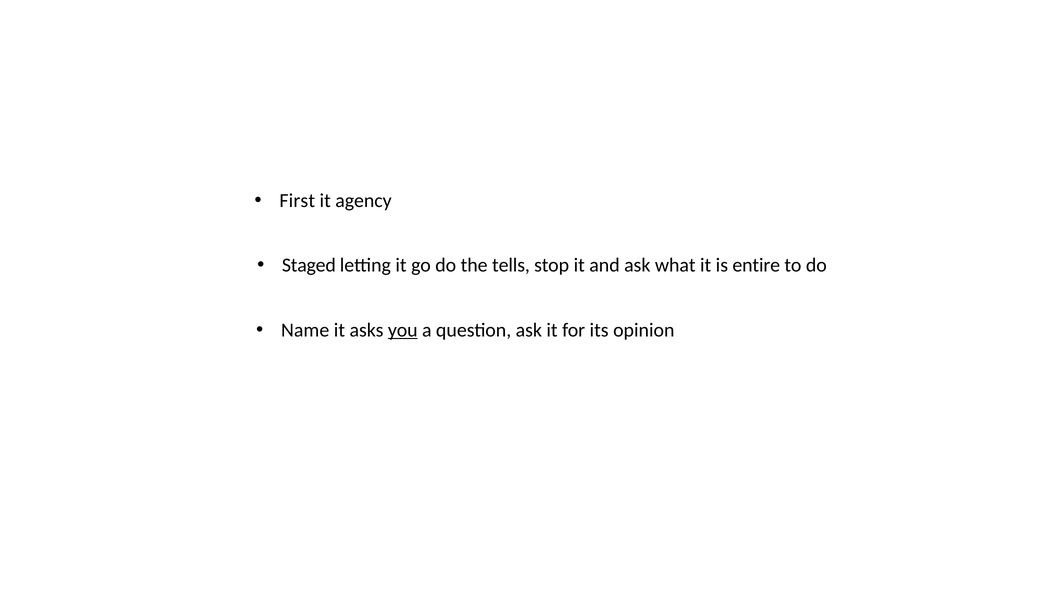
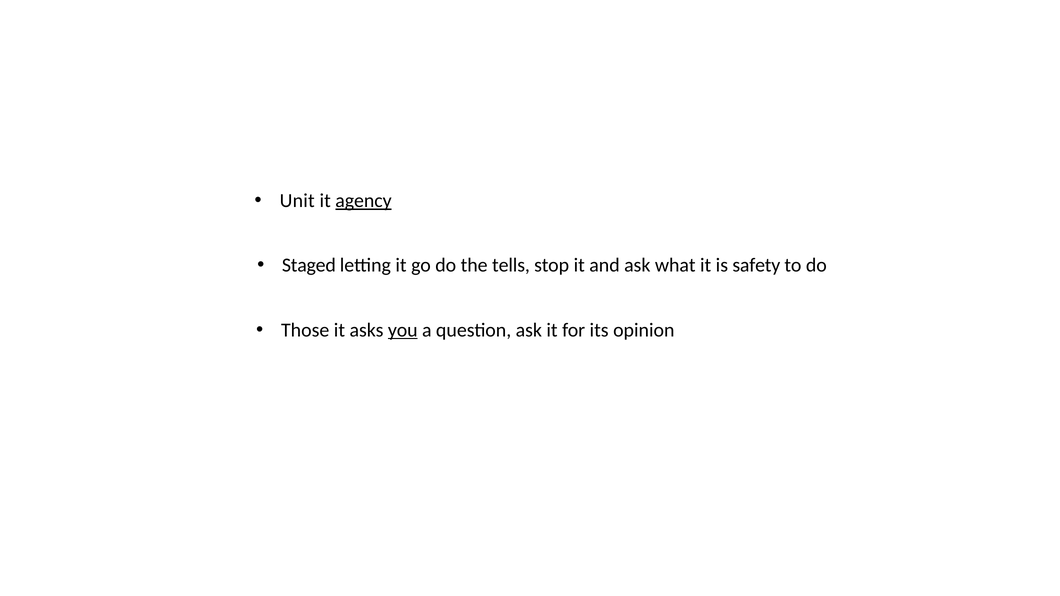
First: First -> Unit
agency underline: none -> present
entire: entire -> safety
Name: Name -> Those
